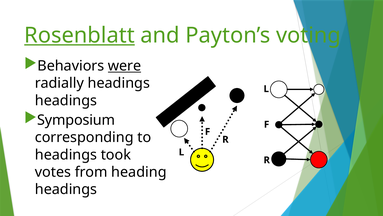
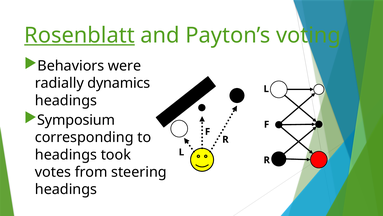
were underline: present -> none
radially headings: headings -> dynamics
heading: heading -> steering
